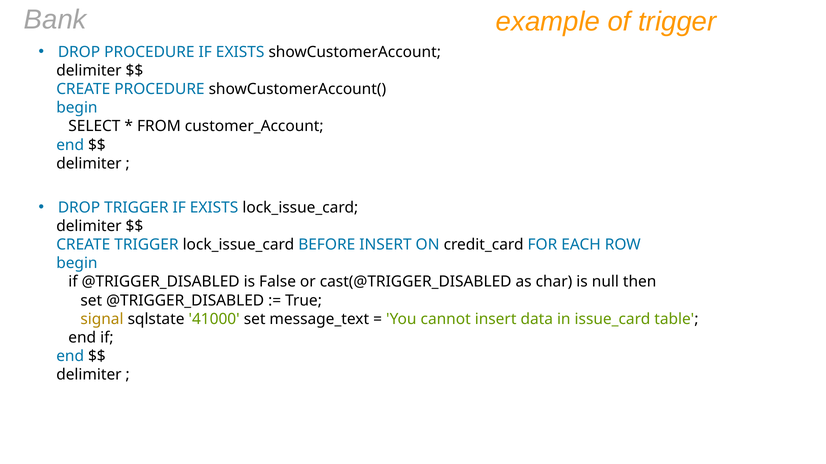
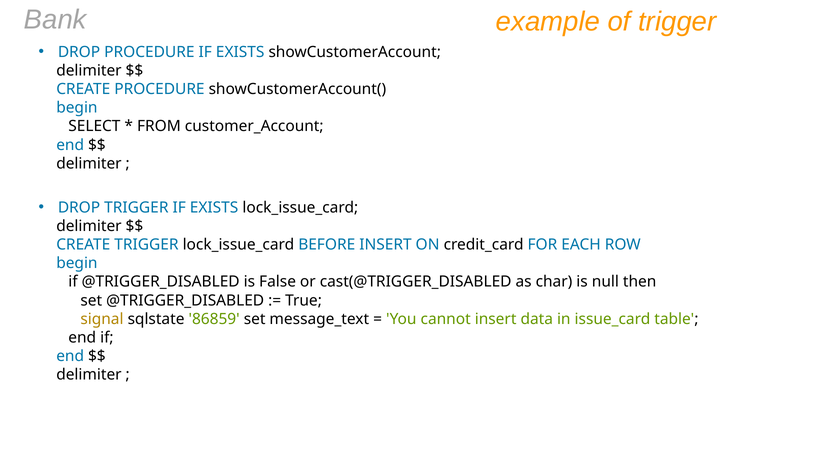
41000: 41000 -> 86859
